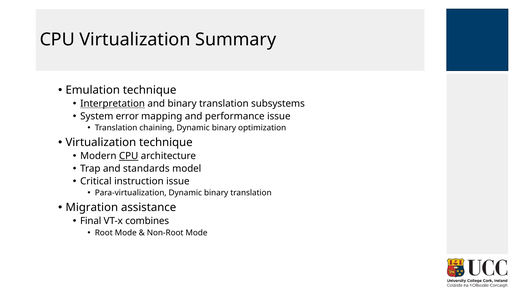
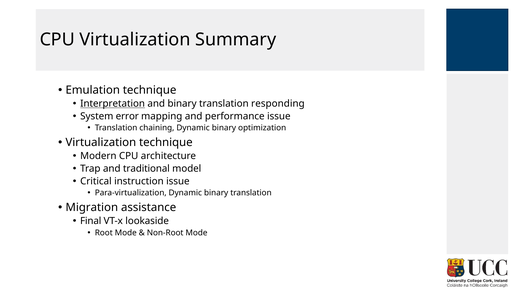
subsystems: subsystems -> responding
CPU at (129, 156) underline: present -> none
standards: standards -> traditional
combines: combines -> lookaside
